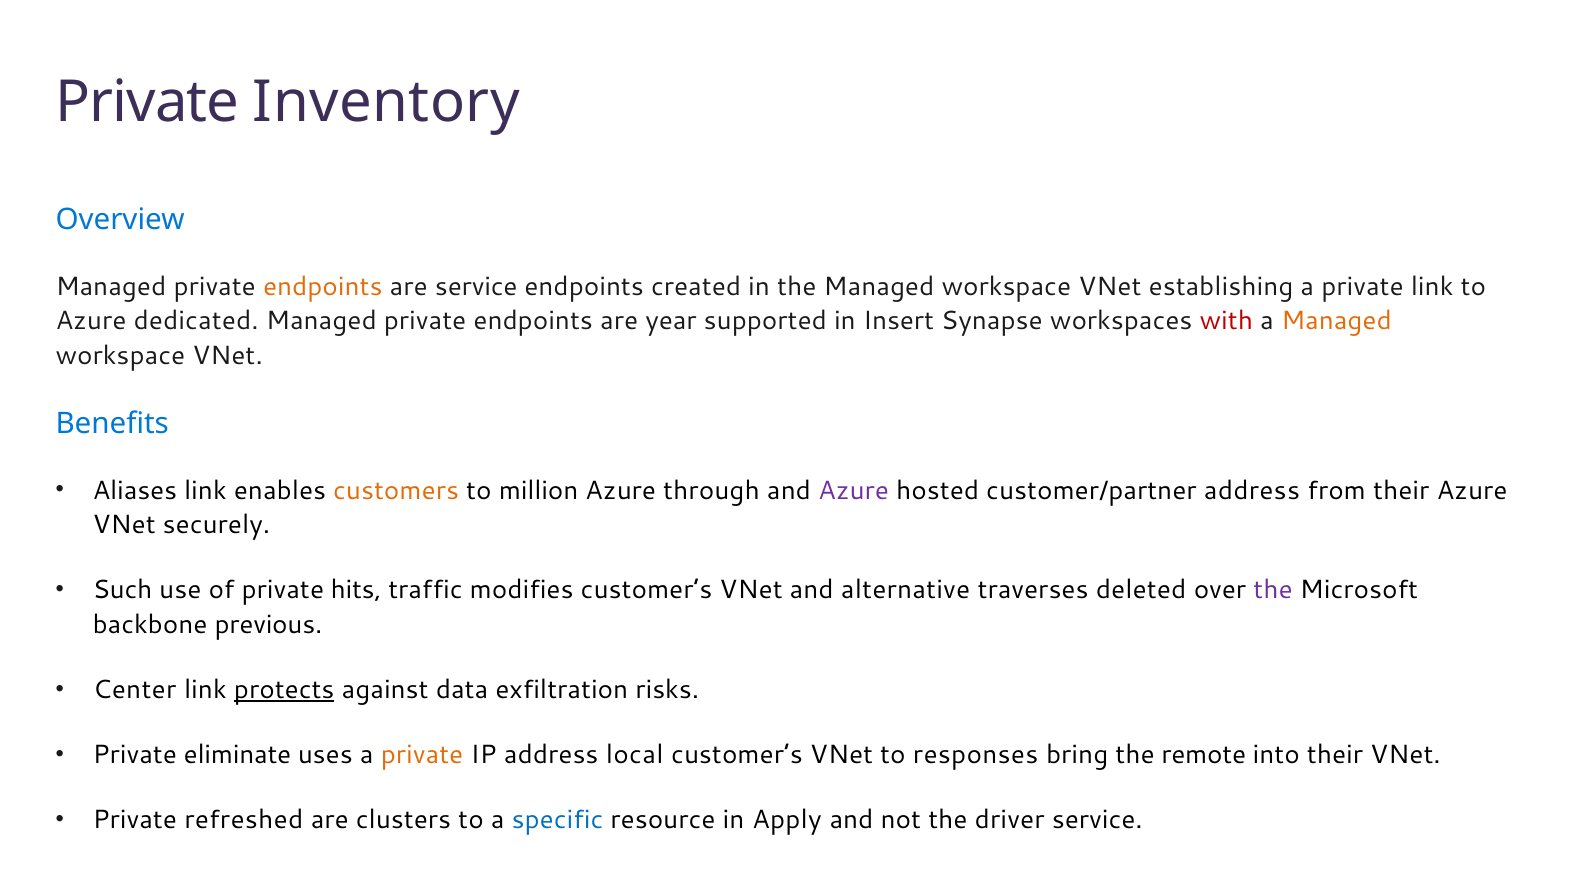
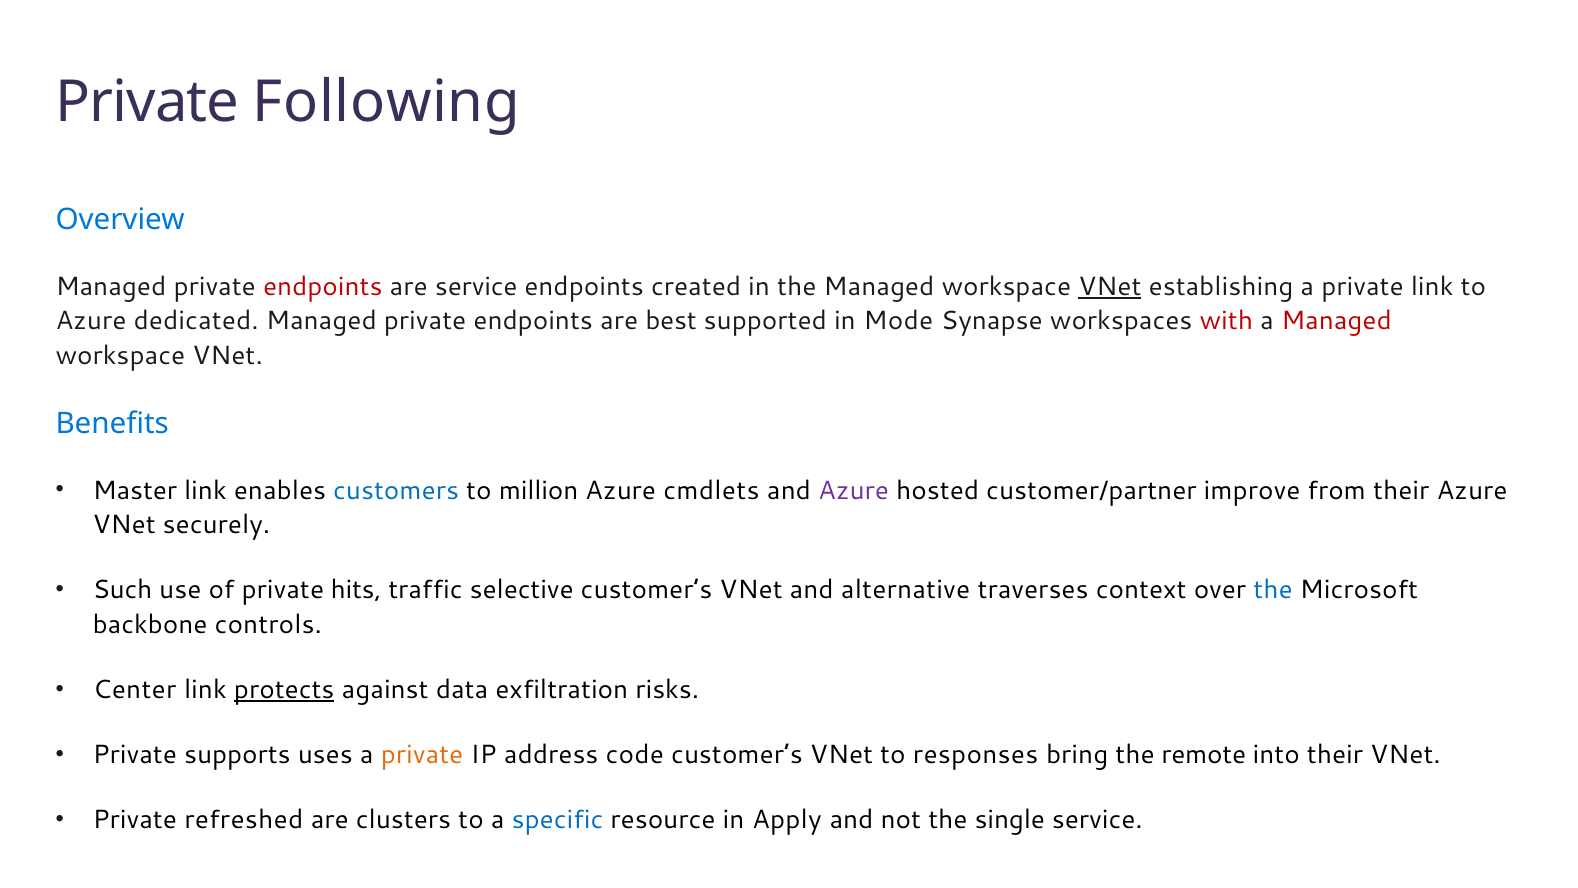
Inventory: Inventory -> Following
endpoints at (323, 286) colour: orange -> red
VNet at (1110, 286) underline: none -> present
year: year -> best
Insert: Insert -> Mode
Managed at (1336, 321) colour: orange -> red
Aliases: Aliases -> Master
customers colour: orange -> blue
through: through -> cmdlets
customer/partner address: address -> improve
modifies: modifies -> selective
deleted: deleted -> context
the at (1273, 590) colour: purple -> blue
previous: previous -> controls
eliminate: eliminate -> supports
local: local -> code
driver: driver -> single
